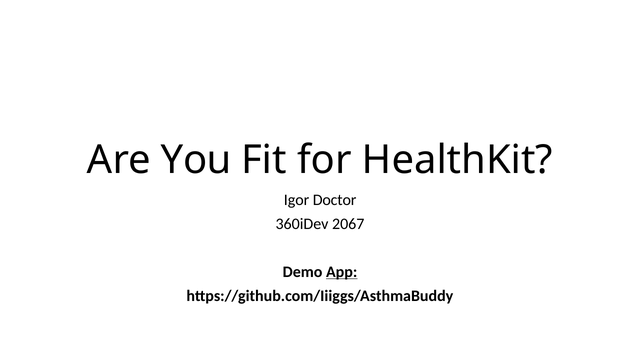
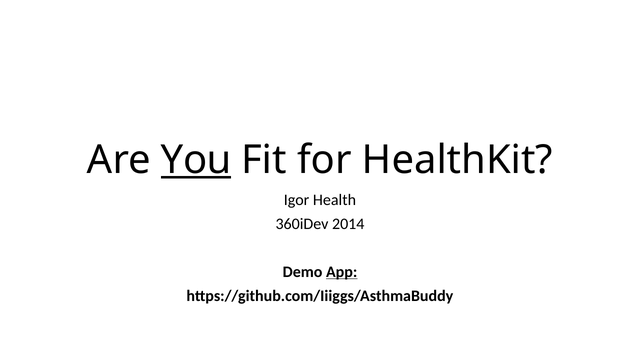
You underline: none -> present
Doctor: Doctor -> Health
2067: 2067 -> 2014
